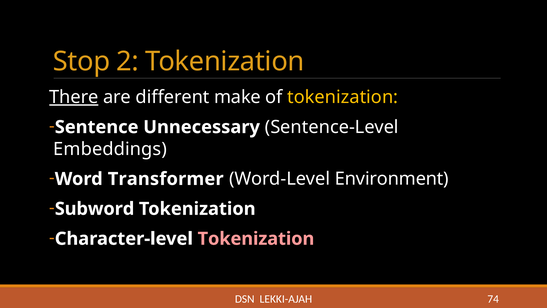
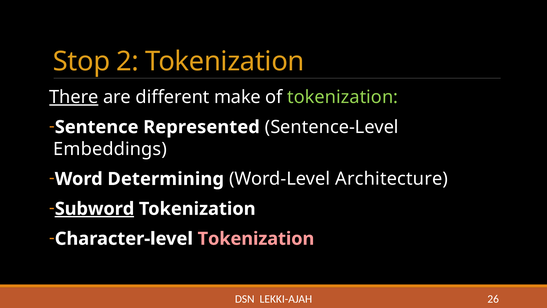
tokenization at (343, 97) colour: yellow -> light green
Unnecessary: Unnecessary -> Represented
Transformer: Transformer -> Determining
Environment: Environment -> Architecture
Subword underline: none -> present
74: 74 -> 26
